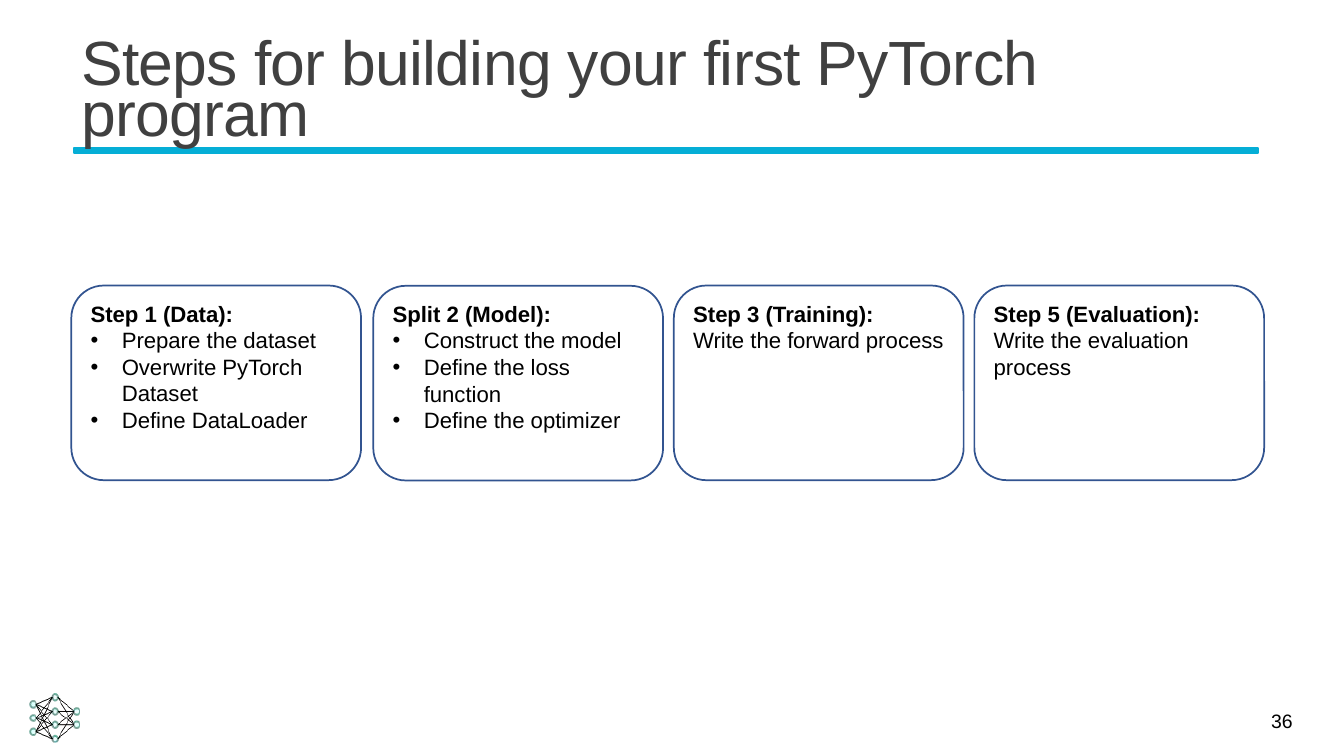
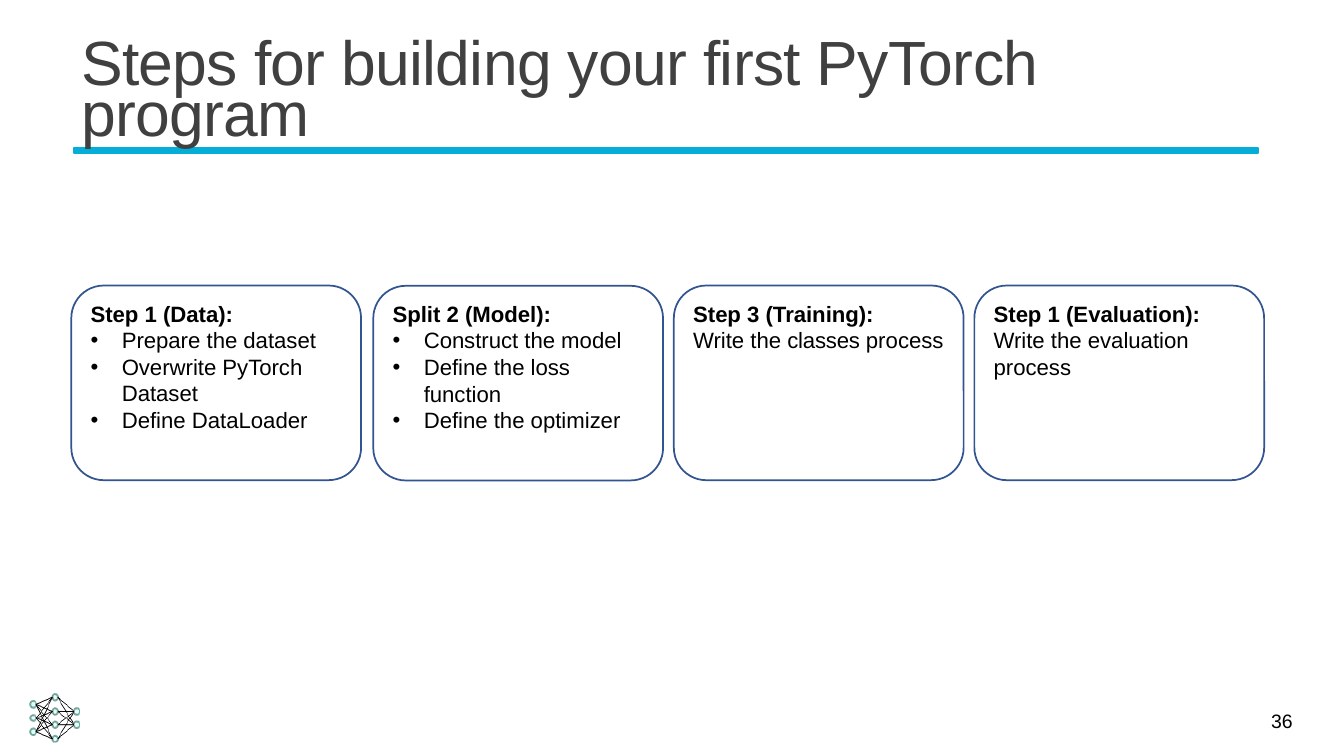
5 at (1054, 315): 5 -> 1
forward: forward -> classes
